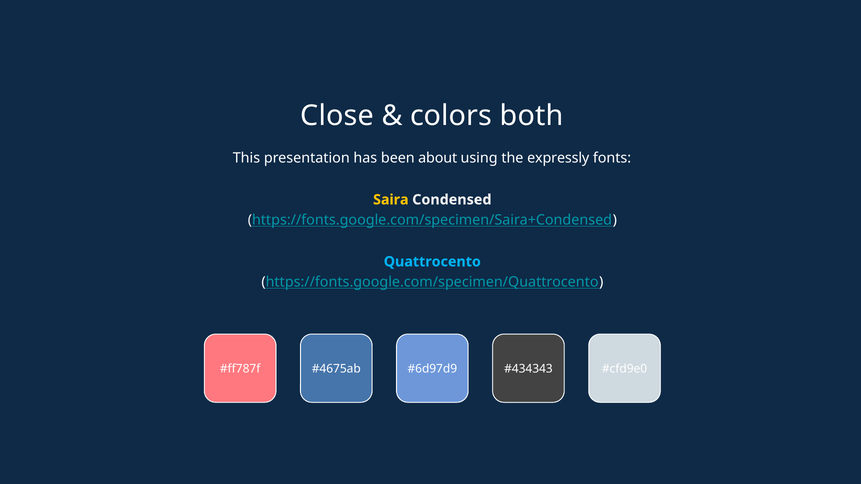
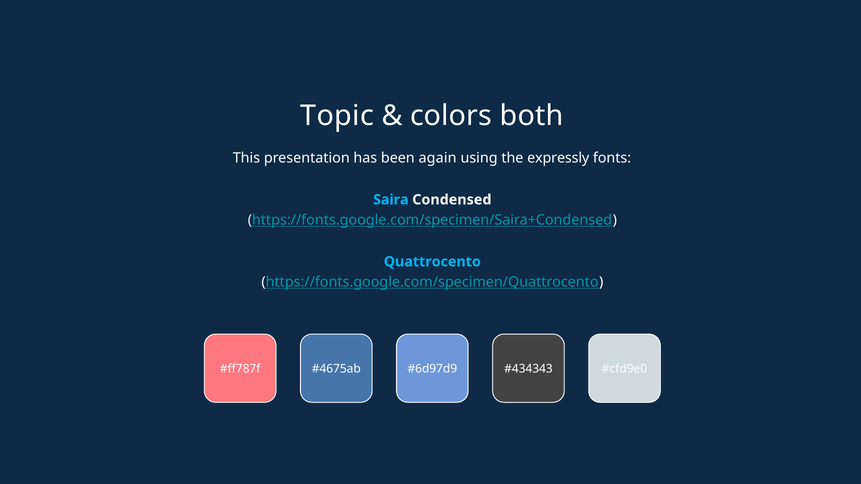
Close: Close -> Topic
about: about -> again
Saira colour: yellow -> light blue
